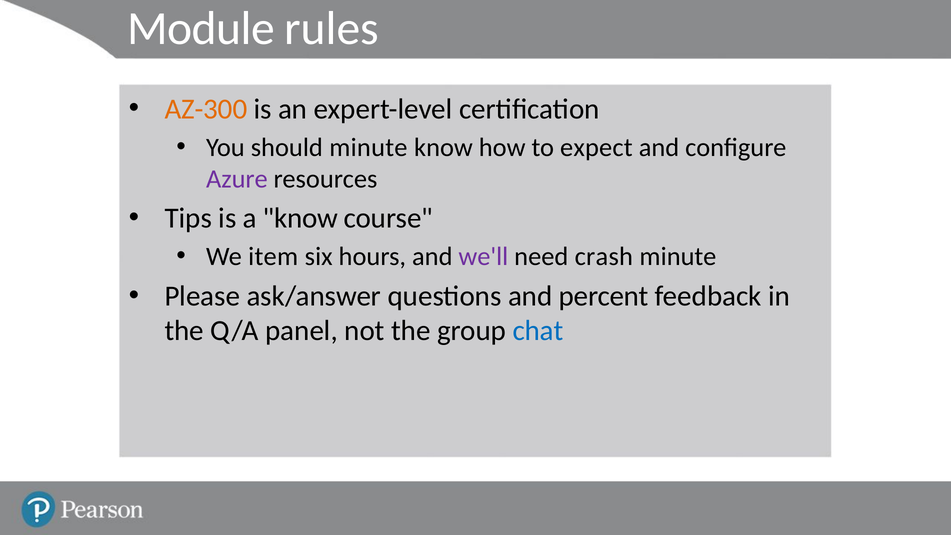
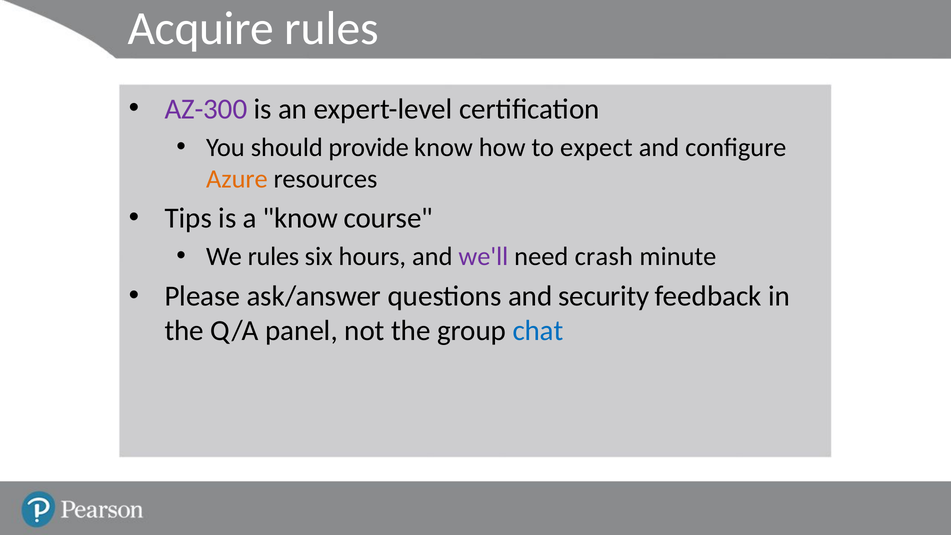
Module: Module -> Acquire
AZ-300 colour: orange -> purple
should minute: minute -> provide
Azure colour: purple -> orange
We item: item -> rules
percent: percent -> security
